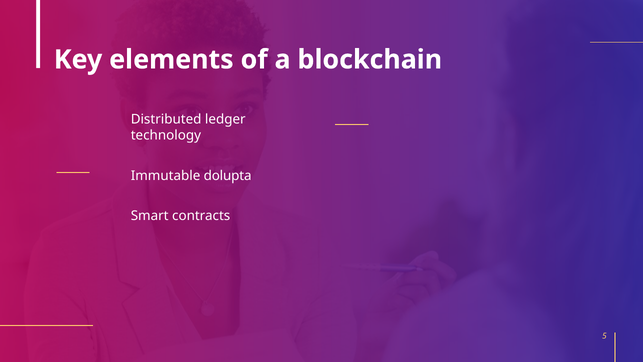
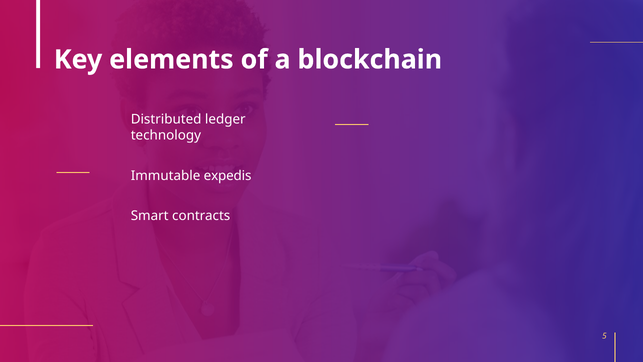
dolupta: dolupta -> expedis
